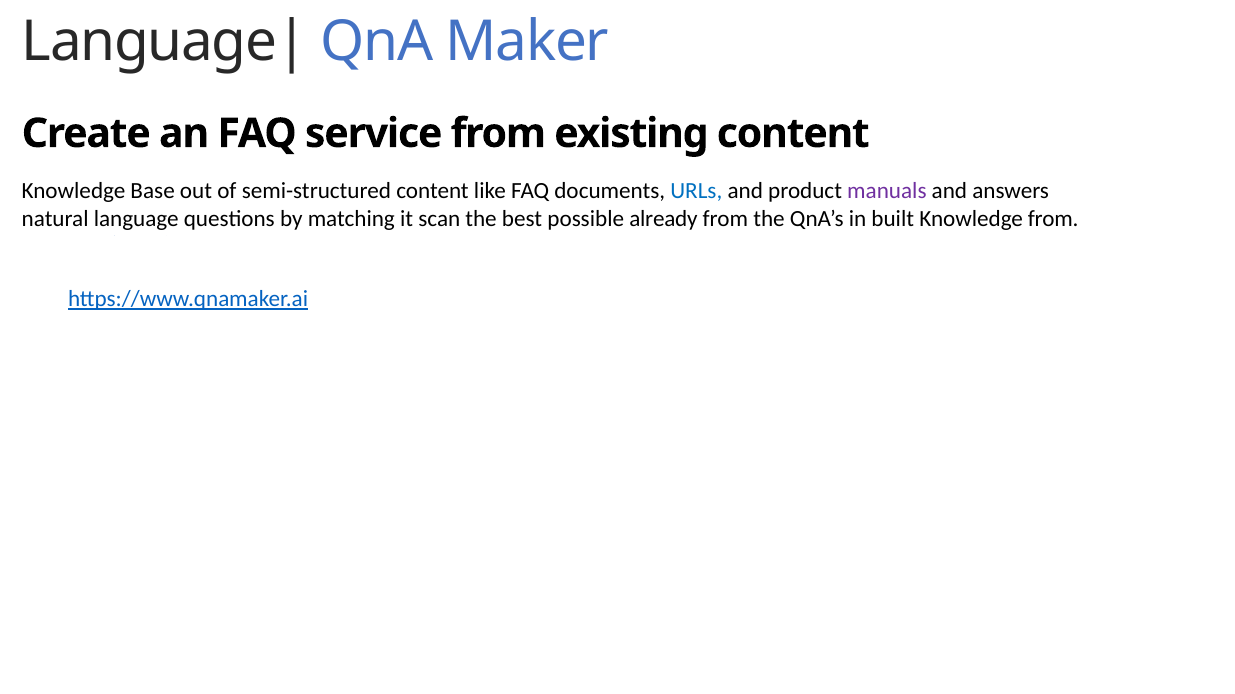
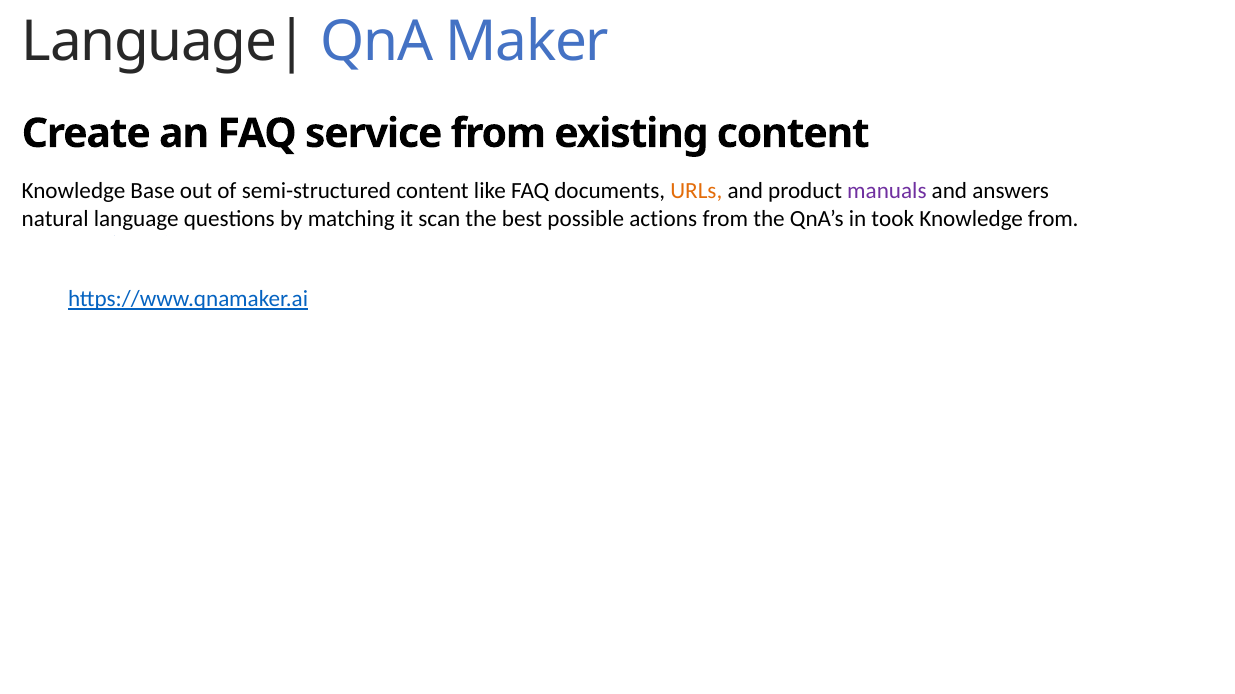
URLs colour: blue -> orange
already: already -> actions
built: built -> took
